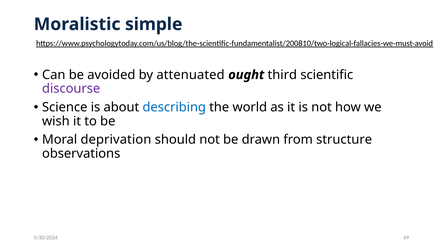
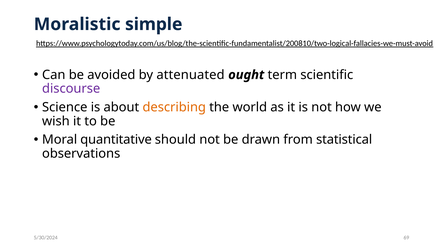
third: third -> term
describing colour: blue -> orange
deprivation: deprivation -> quantitative
structure: structure -> statistical
